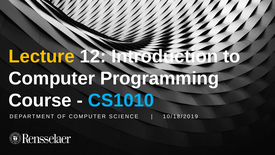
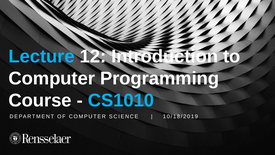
Lecture colour: yellow -> light blue
